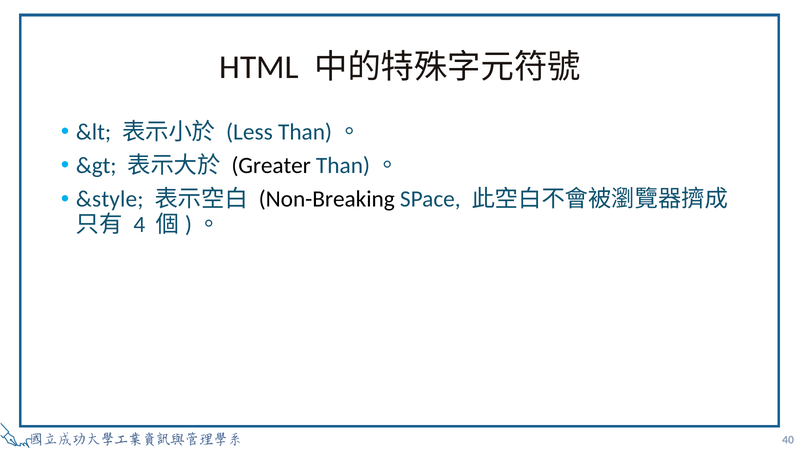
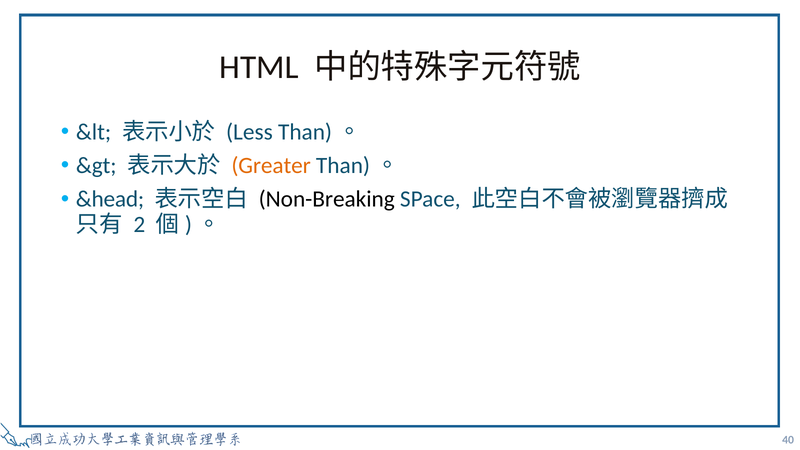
Greater colour: black -> orange
&style: &style -> &head
4: 4 -> 2
